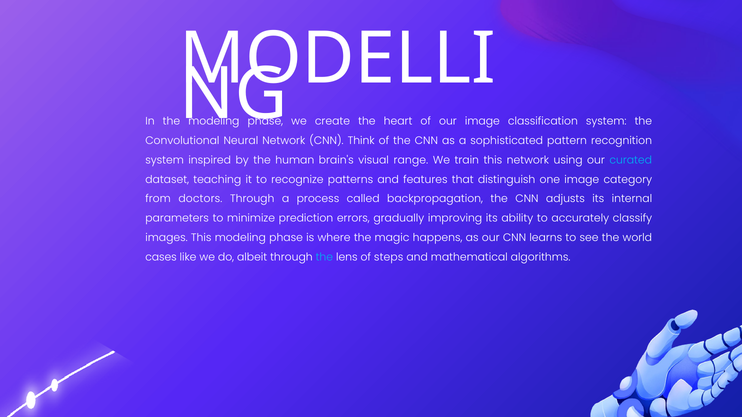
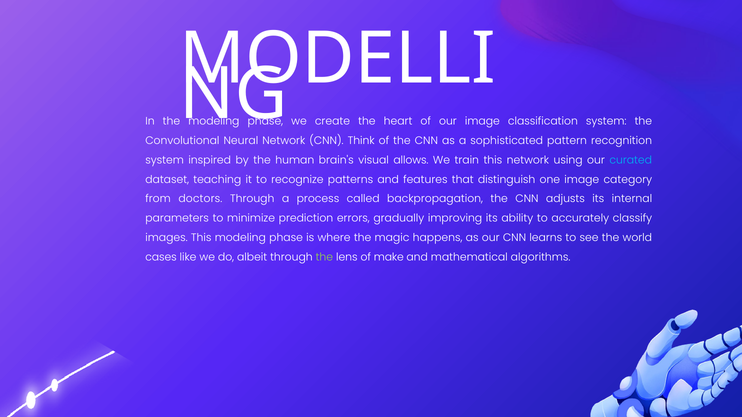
range: range -> allows
the at (324, 257) colour: light blue -> light green
steps: steps -> make
